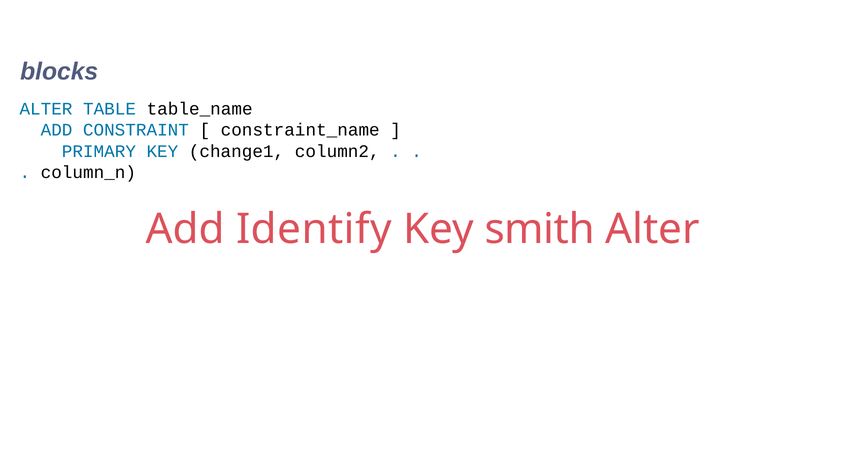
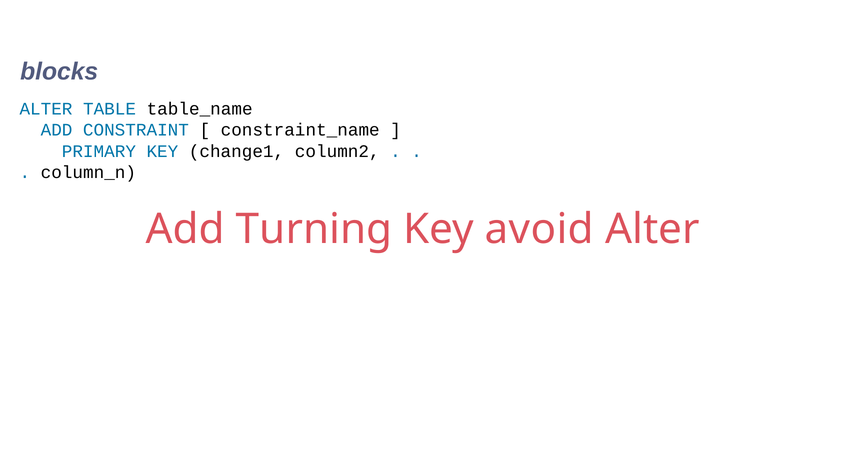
Identify: Identify -> Turning
smith: smith -> avoid
